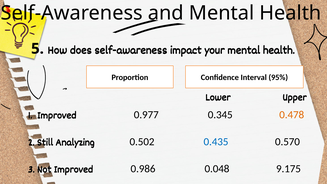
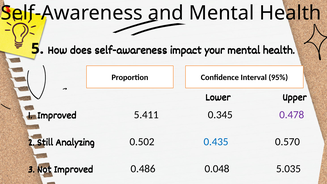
0.977: 0.977 -> 5.411
0.478 colour: orange -> purple
0.986: 0.986 -> 0.486
9.175: 9.175 -> 5.035
